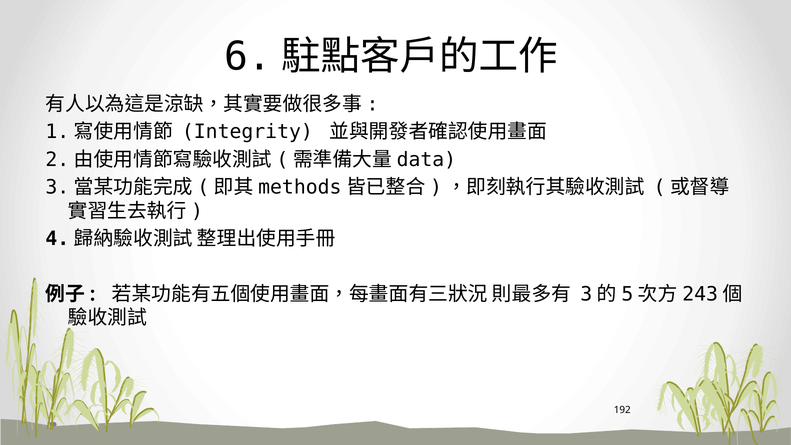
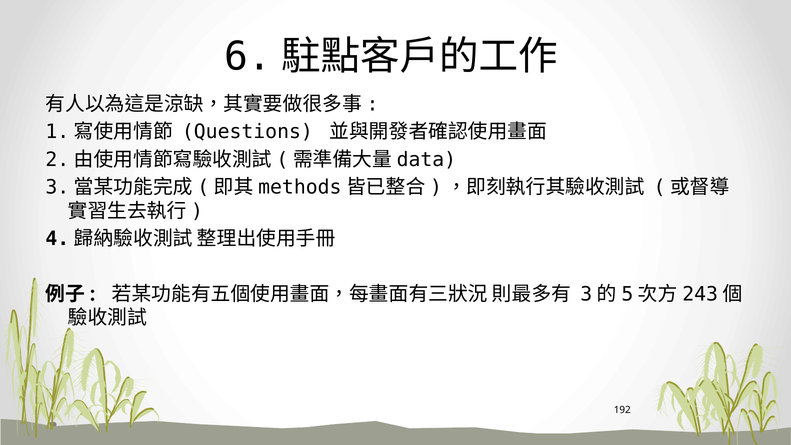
Integrity: Integrity -> Questions
